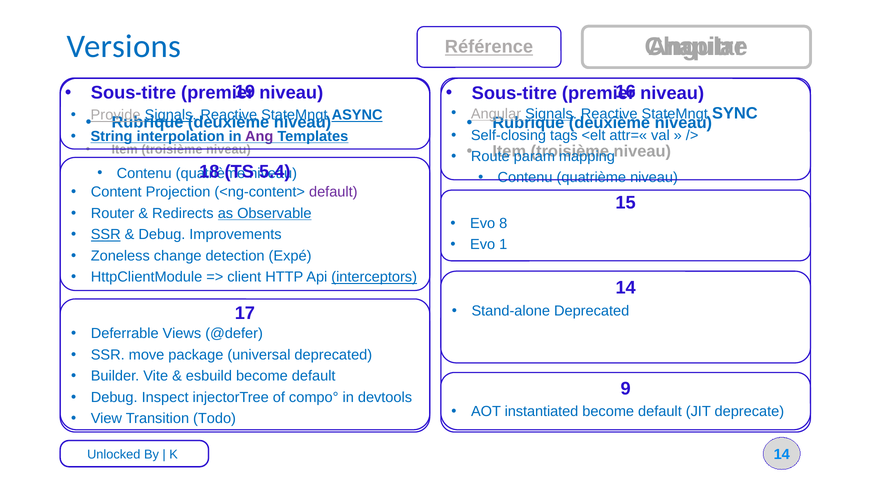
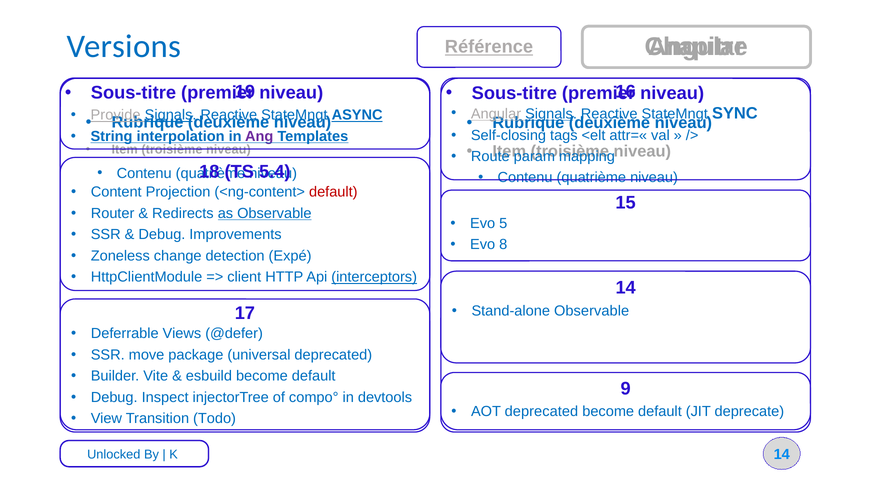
default at (333, 192) colour: purple -> red
8: 8 -> 5
SSR at (106, 234) underline: present -> none
1: 1 -> 8
Stand-alone Deprecated: Deprecated -> Observable
AOT instantiated: instantiated -> deprecated
